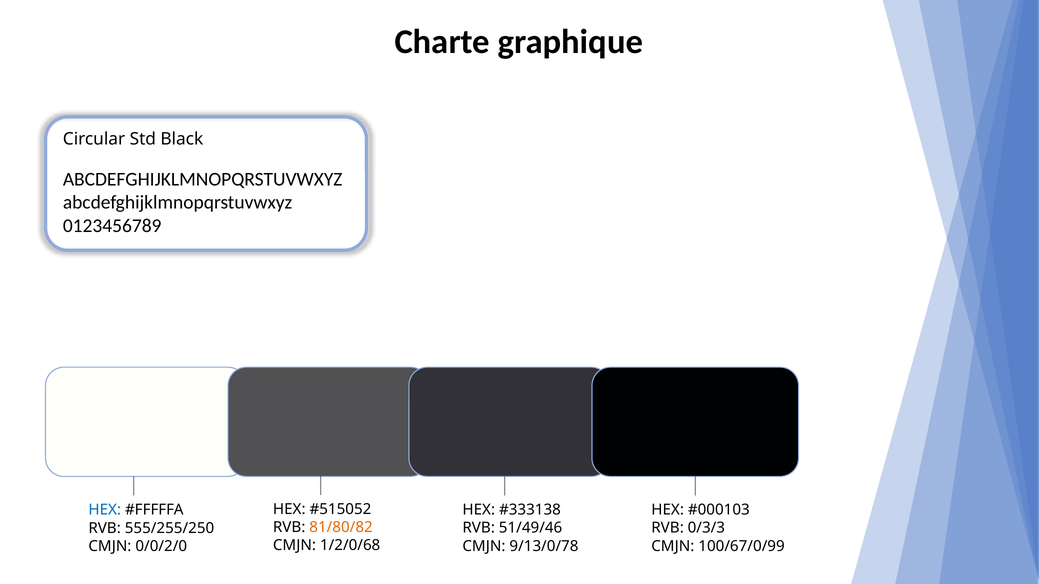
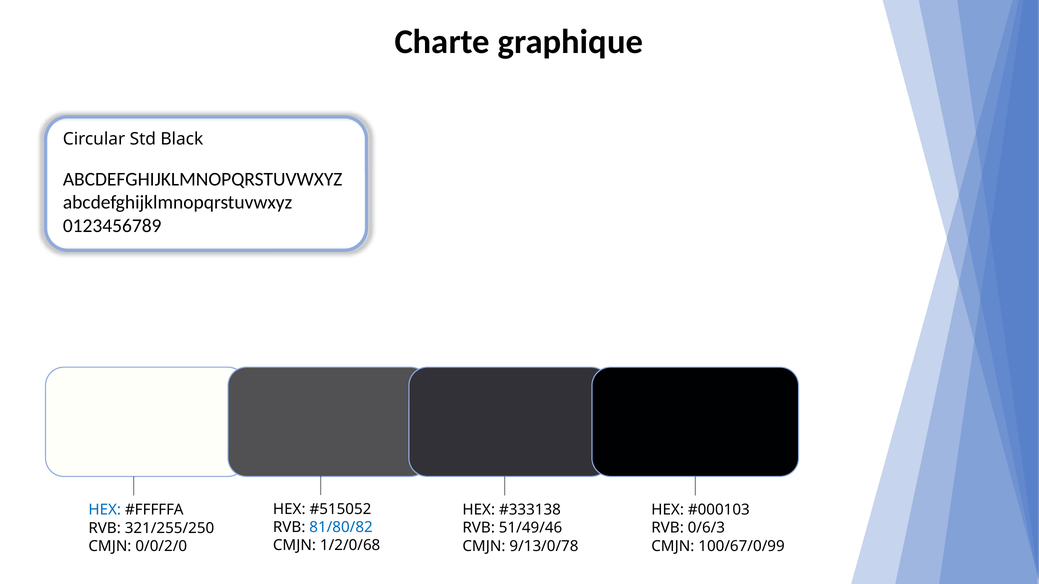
81/80/82 colour: orange -> blue
0/3/3: 0/3/3 -> 0/6/3
555/255/250: 555/255/250 -> 321/255/250
